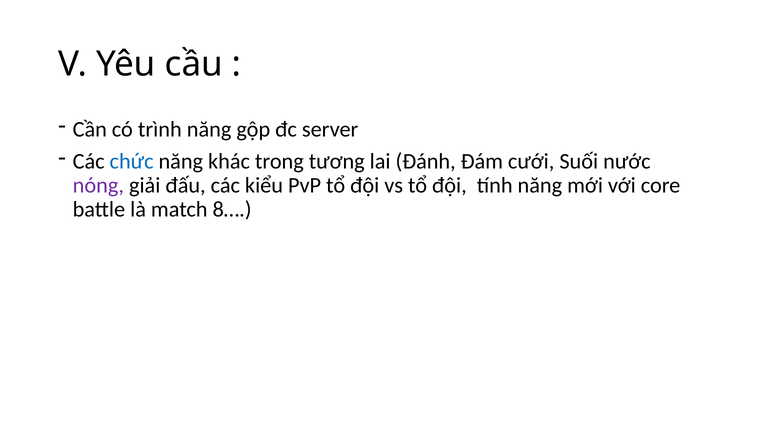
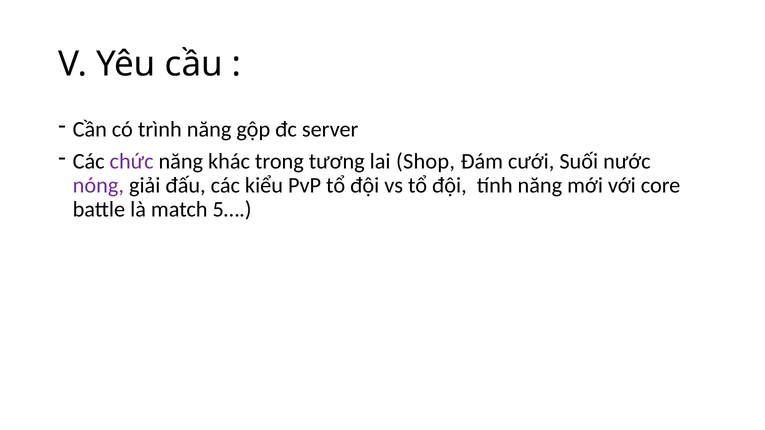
chức colour: blue -> purple
Đánh: Đánh -> Shop
8…: 8… -> 5…
